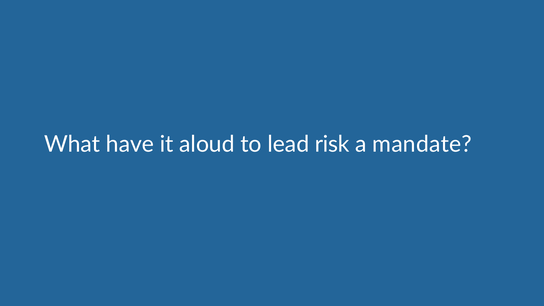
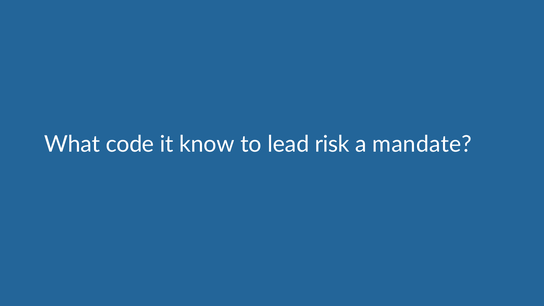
have: have -> code
aloud: aloud -> know
